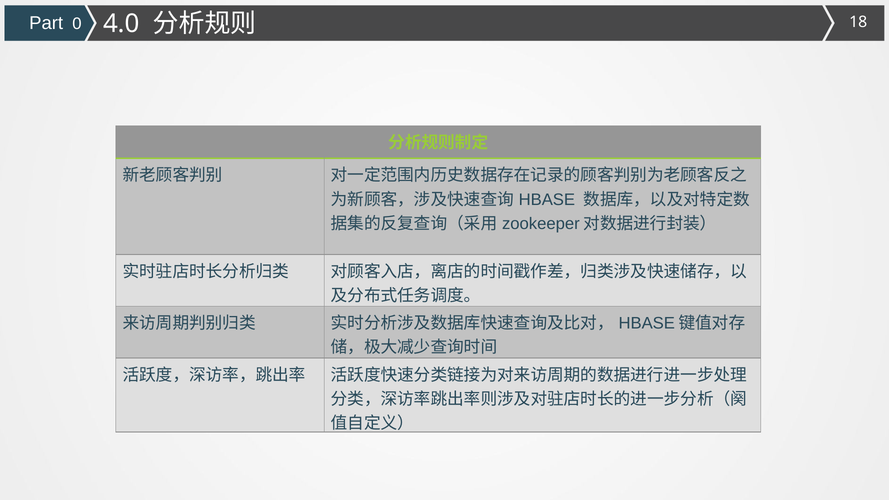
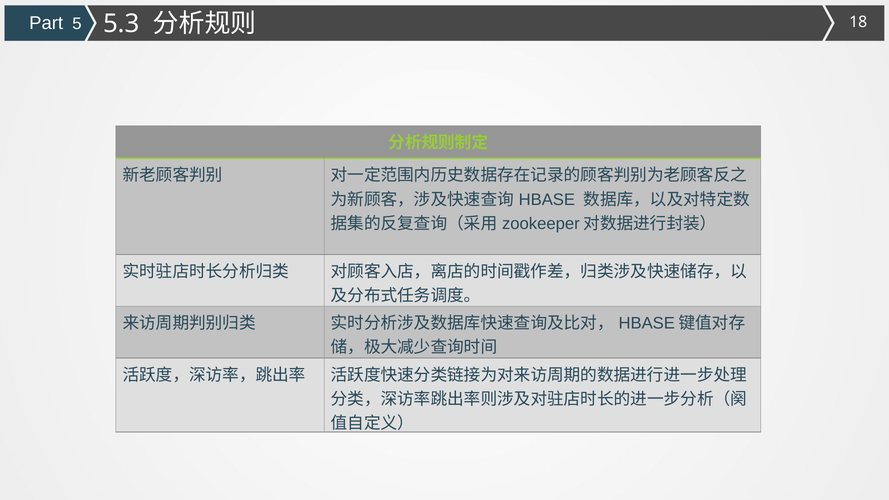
0: 0 -> 5
4.0: 4.0 -> 5.3
